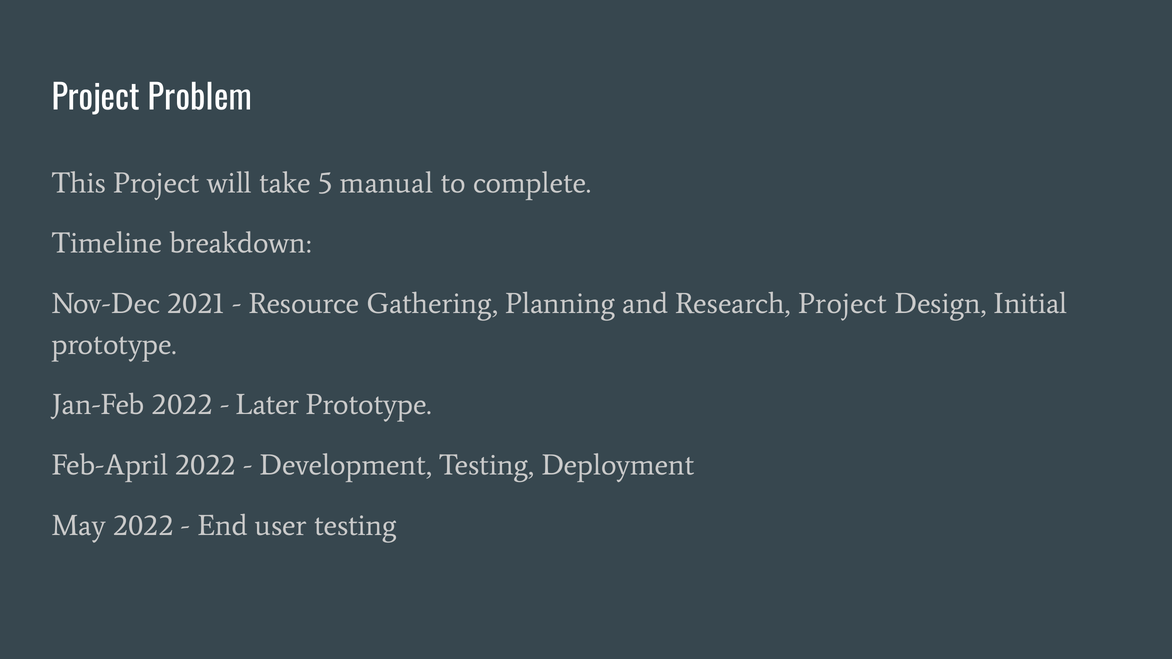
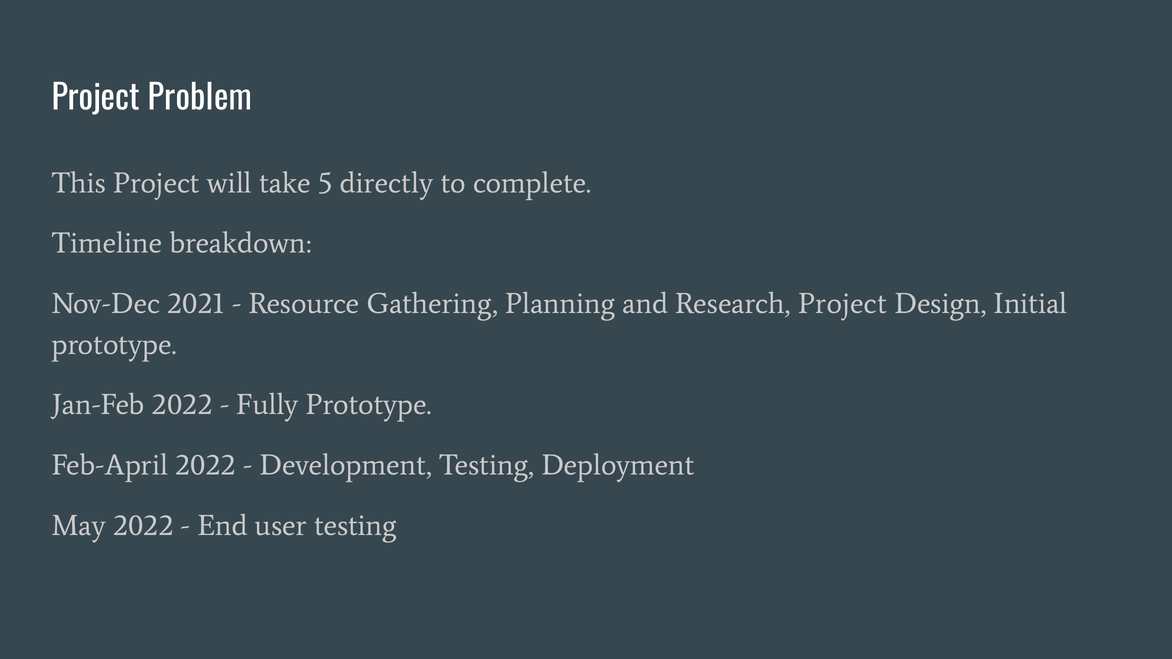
manual: manual -> directly
Later: Later -> Fully
